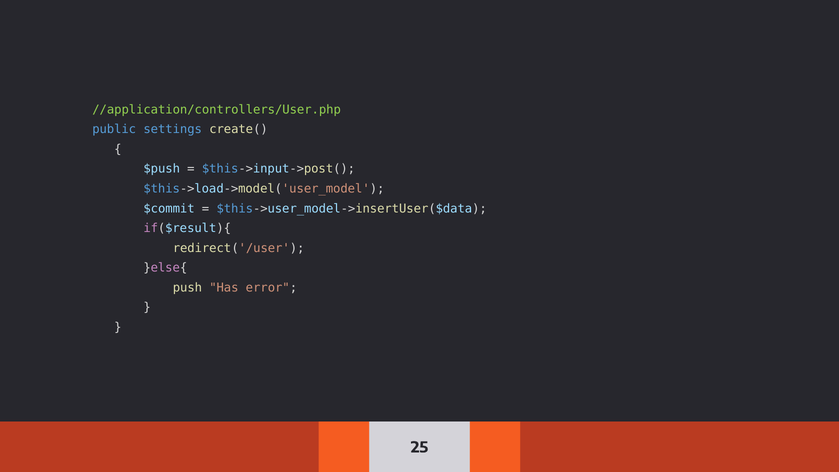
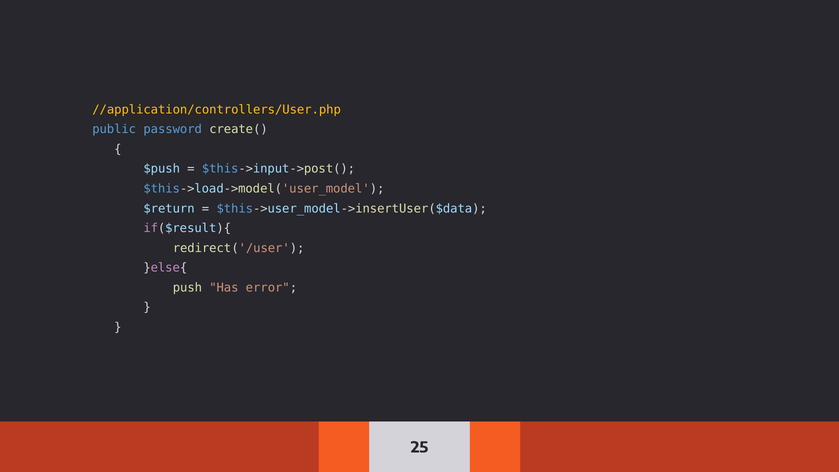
//application/controllers/User.php colour: light green -> yellow
settings: settings -> password
$commit: $commit -> $return
